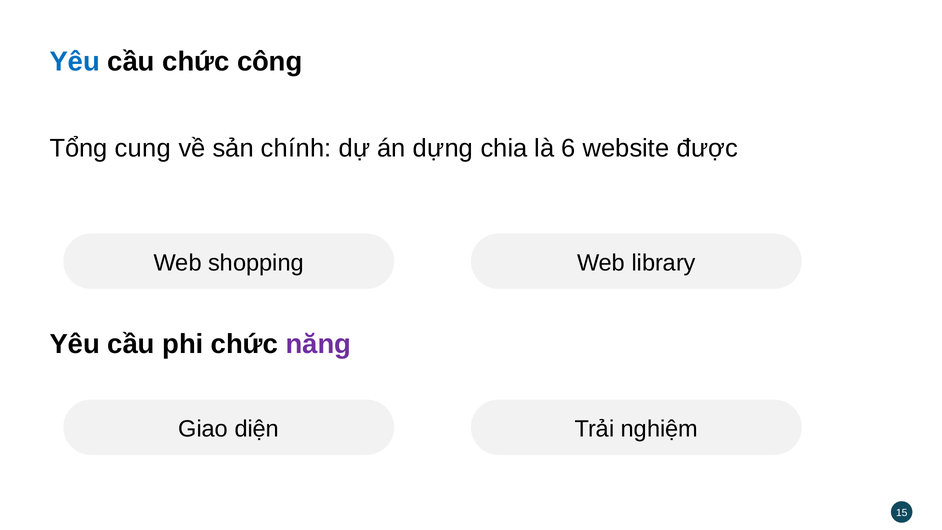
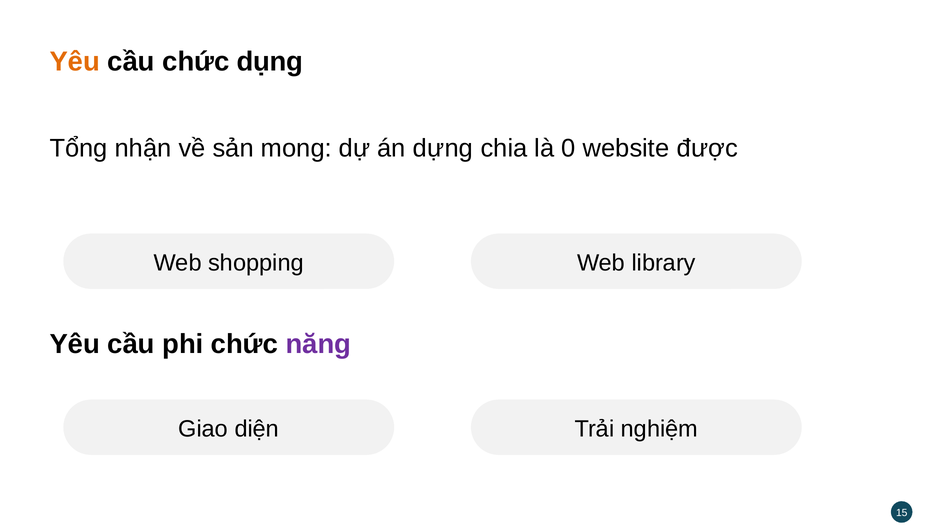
Yêu at (75, 62) colour: blue -> orange
công: công -> dụng
cung: cung -> nhận
chính: chính -> mong
6: 6 -> 0
